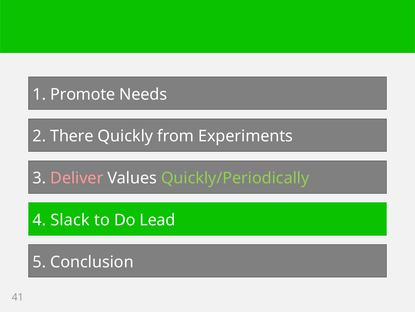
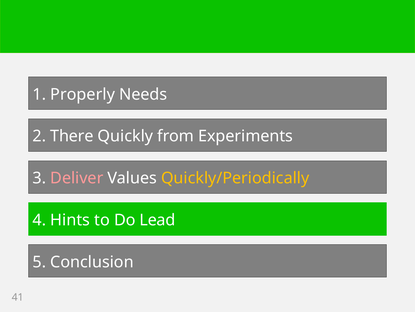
Promote: Promote -> Properly
Quickly/Periodically colour: light green -> yellow
Slack: Slack -> Hints
